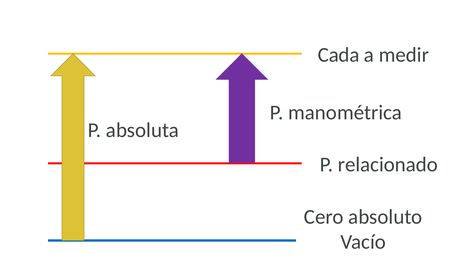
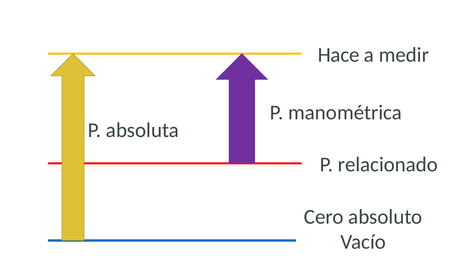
Cada: Cada -> Hace
